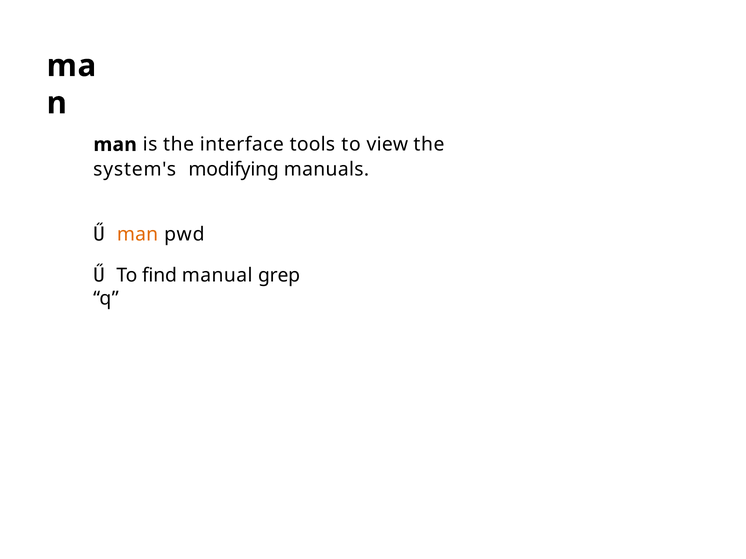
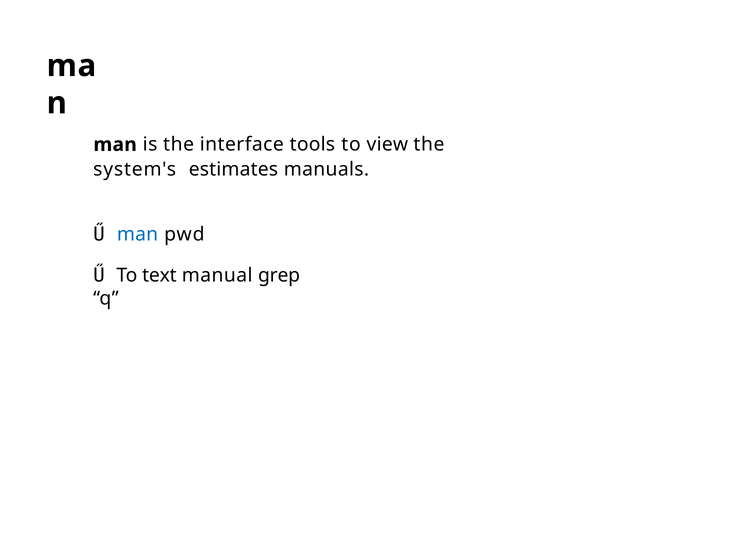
modifying: modifying -> estimates
man at (137, 235) colour: orange -> blue
find: find -> text
